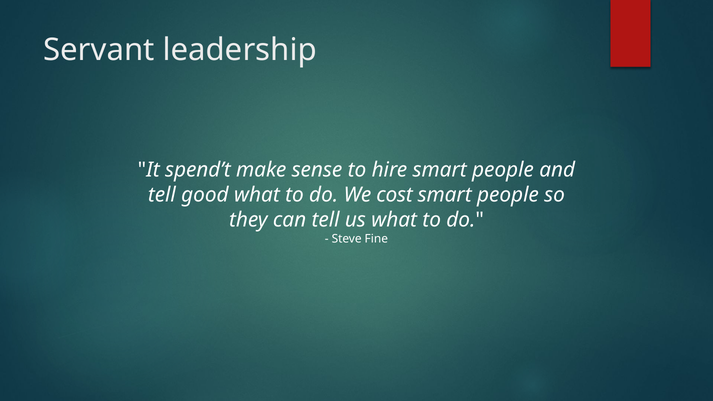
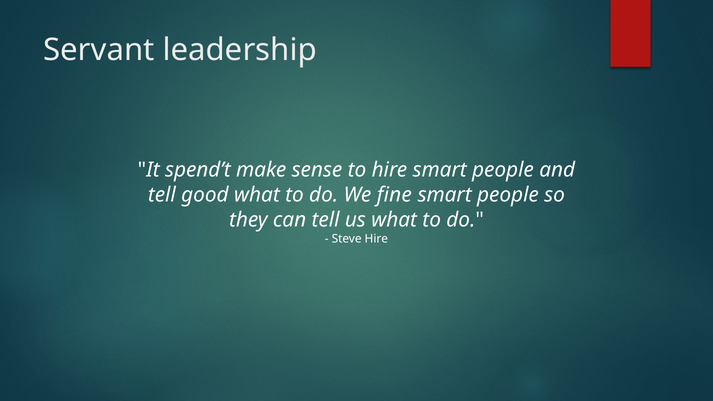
cost: cost -> fine
Steve Fine: Fine -> Hire
